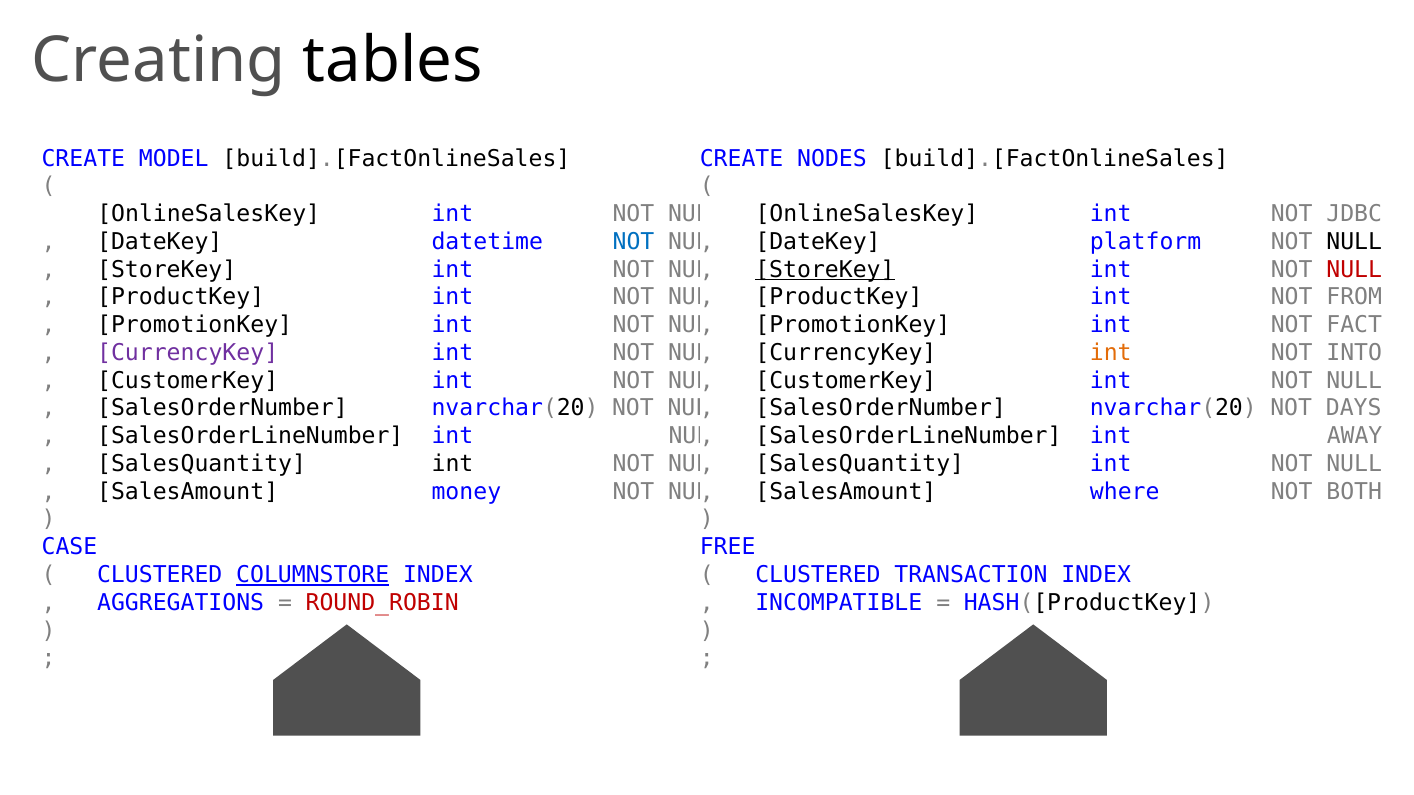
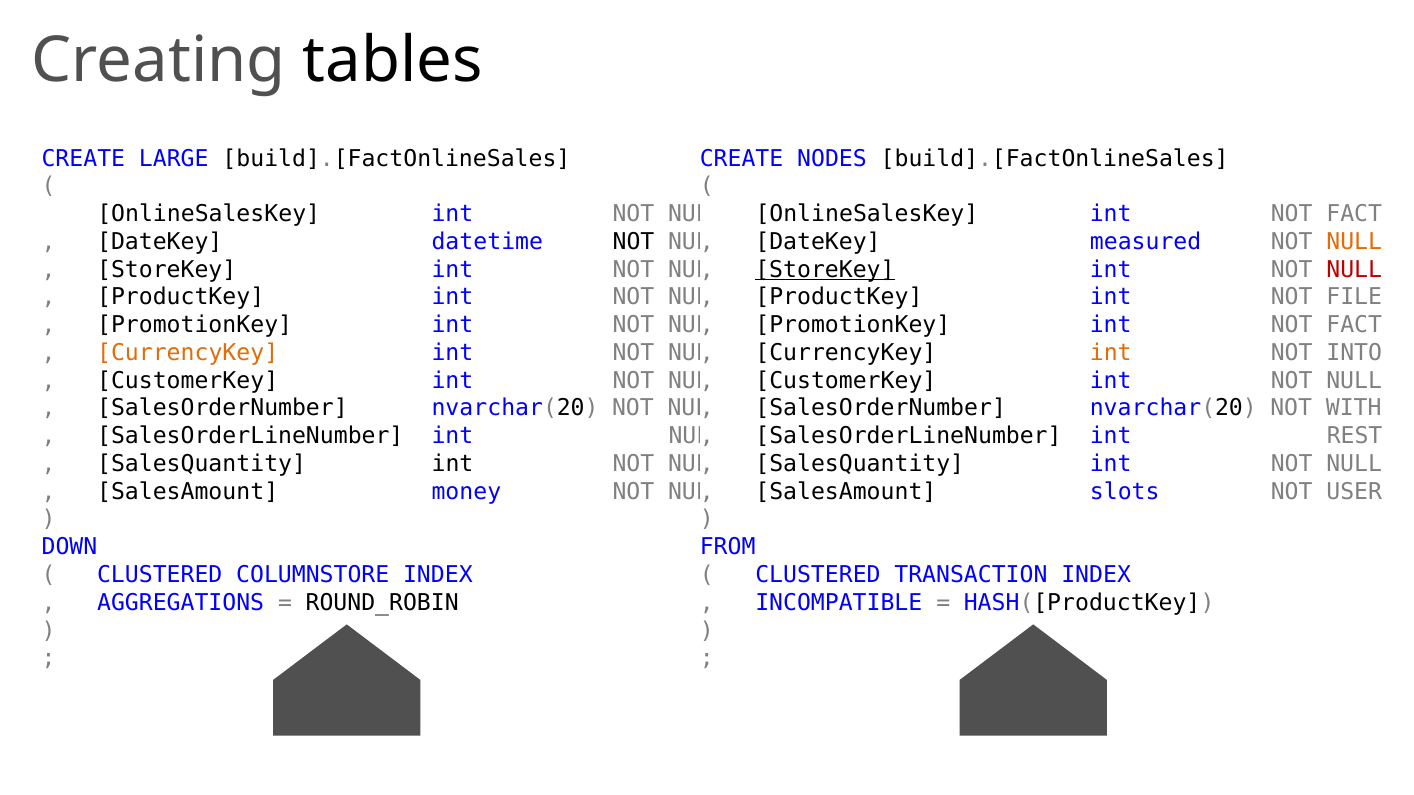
MODEL: MODEL -> LARGE
OnlineSalesKey int NOT JDBC: JDBC -> FACT
NOT at (634, 242) colour: blue -> black
platform: platform -> measured
NULL at (1354, 242) colour: black -> orange
FROM: FROM -> FILE
CurrencyKey at (188, 353) colour: purple -> orange
DAYS: DAYS -> WITH
AWAY: AWAY -> REST
where: where -> slots
BOTH: BOTH -> USER
CASE: CASE -> DOWN
FREE: FREE -> FROM
COLUMNSTORE underline: present -> none
ROUND_ROBIN colour: red -> black
